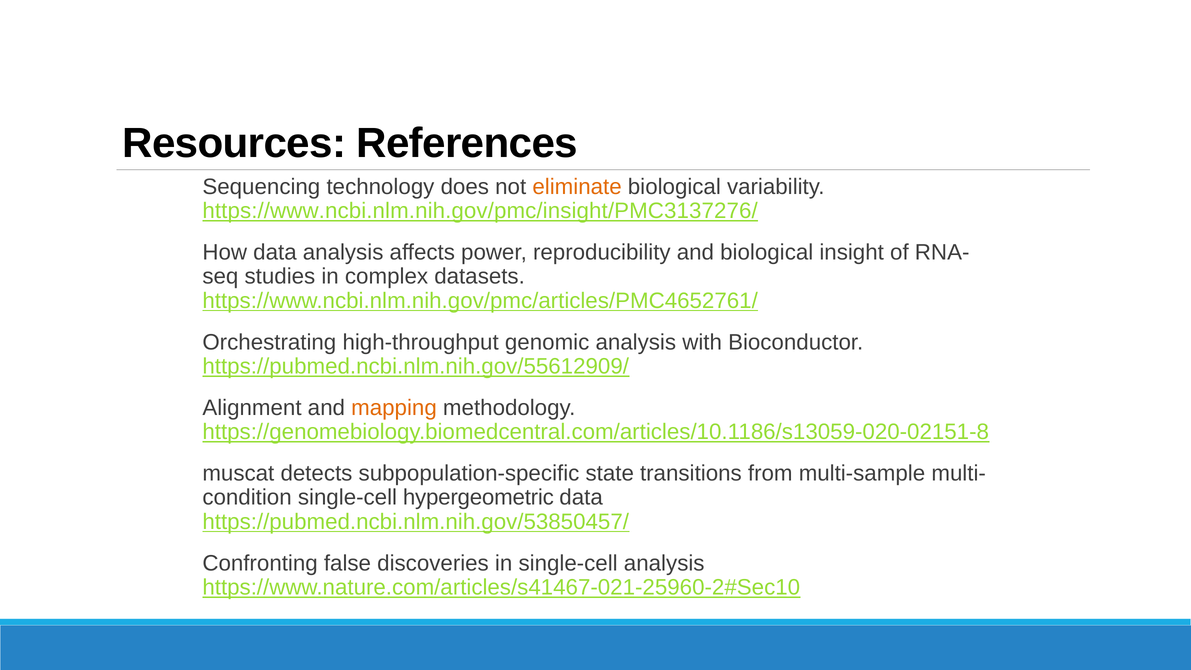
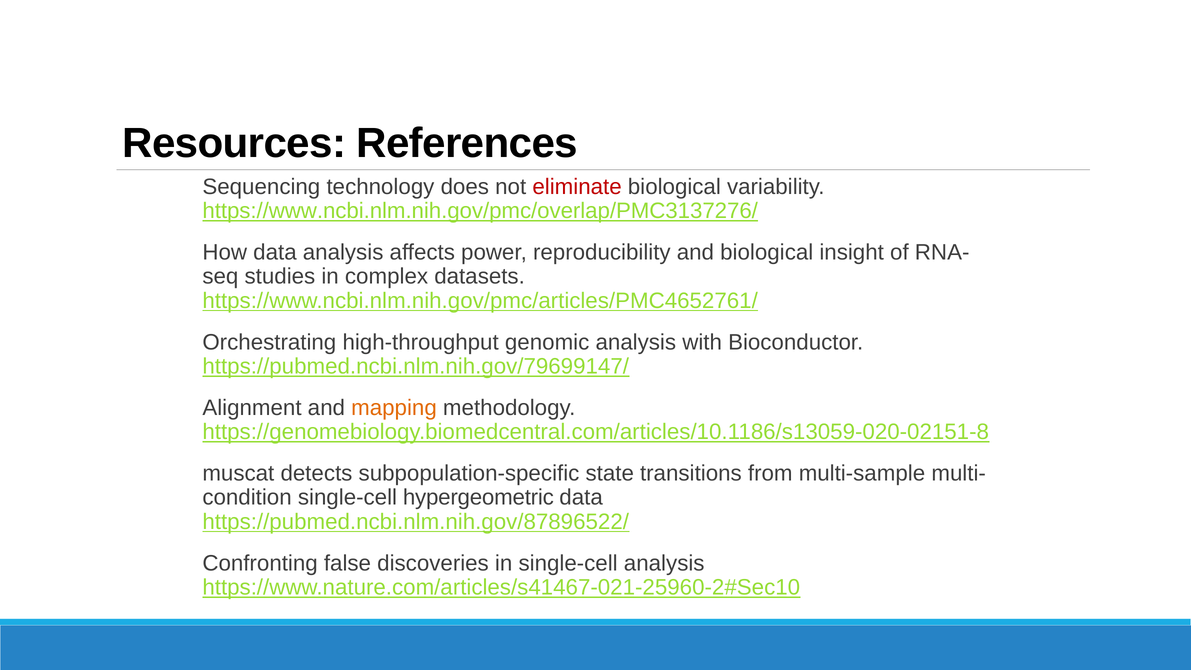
eliminate colour: orange -> red
https://www.ncbi.nlm.nih.gov/pmc/insight/PMC3137276/: https://www.ncbi.nlm.nih.gov/pmc/insight/PMC3137276/ -> https://www.ncbi.nlm.nih.gov/pmc/overlap/PMC3137276/
https://pubmed.ncbi.nlm.nih.gov/55612909/: https://pubmed.ncbi.nlm.nih.gov/55612909/ -> https://pubmed.ncbi.nlm.nih.gov/79699147/
https://pubmed.ncbi.nlm.nih.gov/53850457/: https://pubmed.ncbi.nlm.nih.gov/53850457/ -> https://pubmed.ncbi.nlm.nih.gov/87896522/
